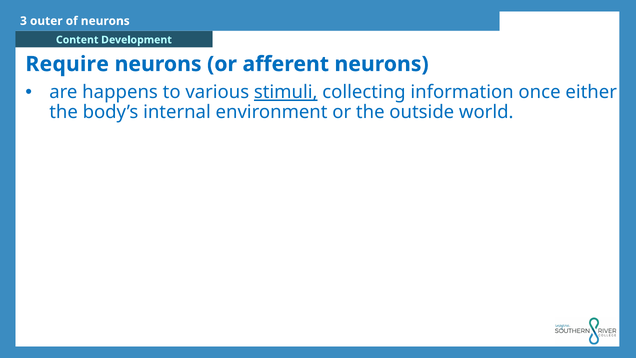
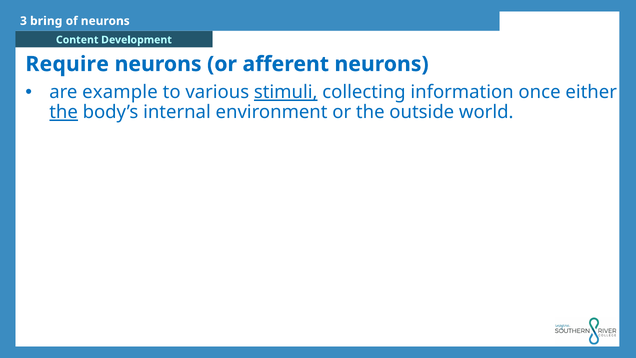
outer: outer -> bring
happens: happens -> example
the at (64, 112) underline: none -> present
